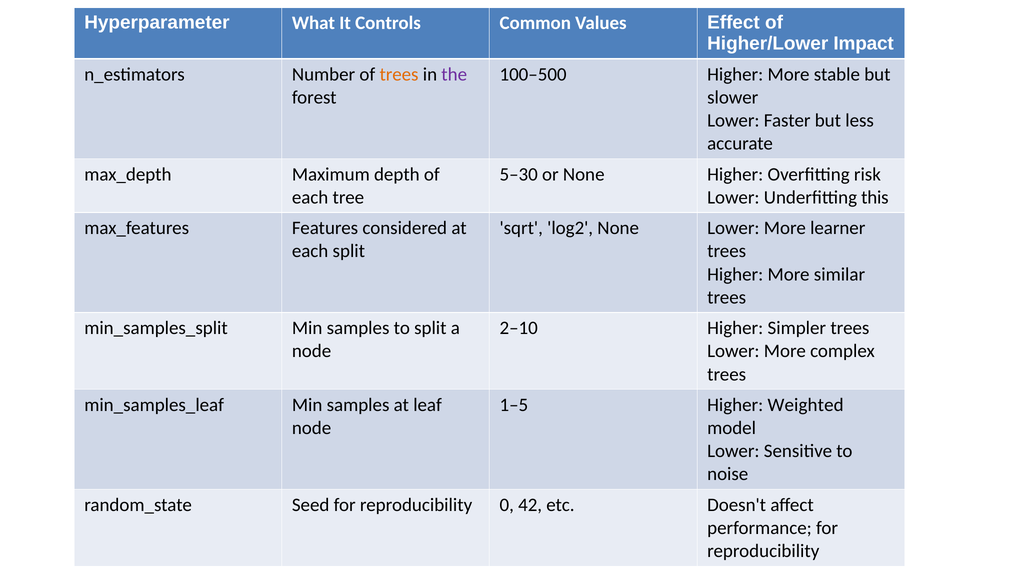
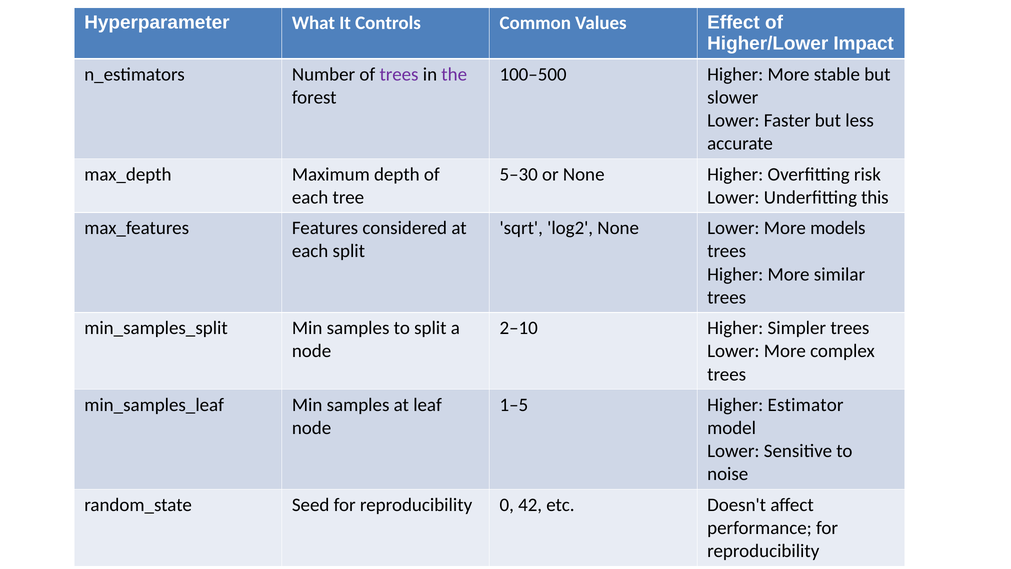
trees at (399, 74) colour: orange -> purple
learner: learner -> models
Weighted: Weighted -> Estimator
